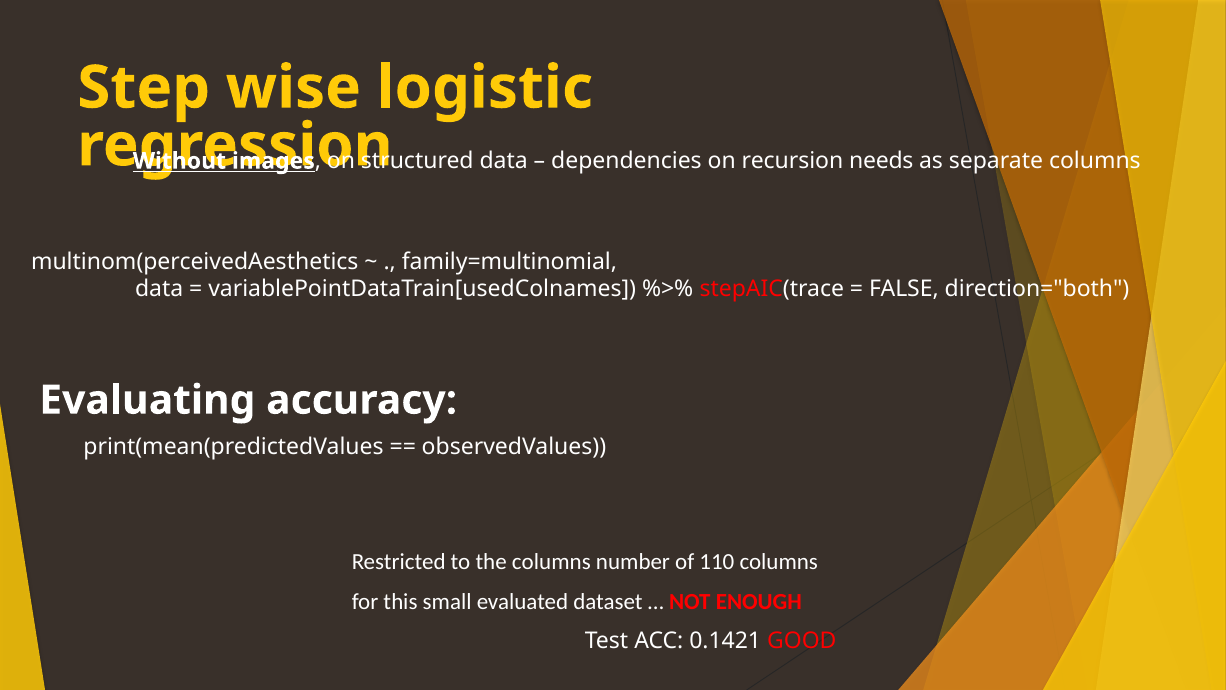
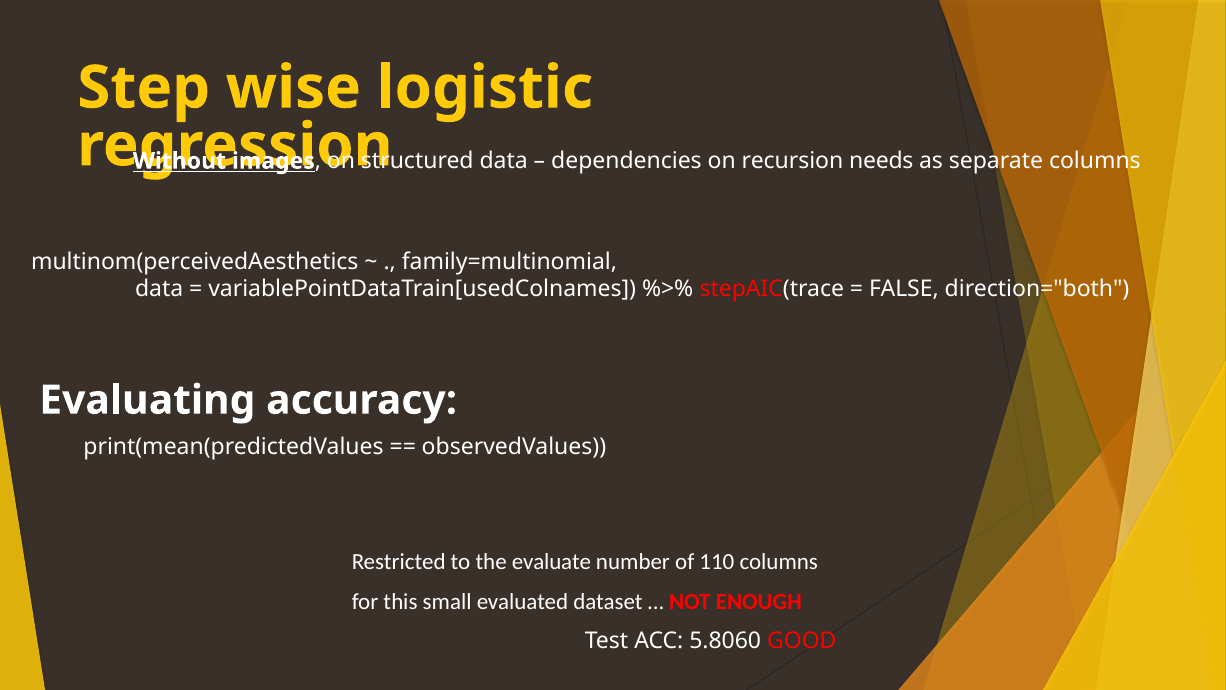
the columns: columns -> evaluate
0.1421: 0.1421 -> 5.8060
